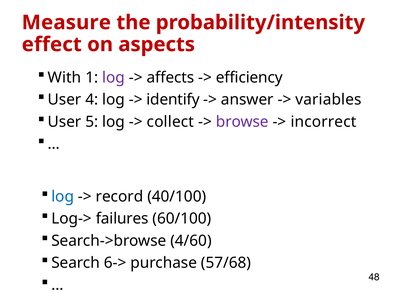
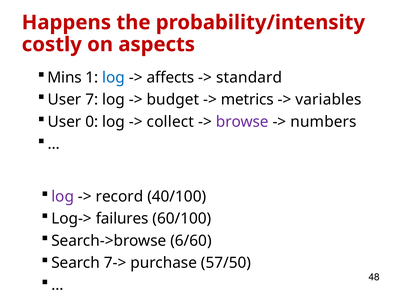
Measure: Measure -> Happens
effect: effect -> costly
With: With -> Mins
log at (114, 77) colour: purple -> blue
efficiency: efficiency -> standard
4: 4 -> 7
identify: identify -> budget
answer: answer -> metrics
5: 5 -> 0
incorrect: incorrect -> numbers
log at (63, 196) colour: blue -> purple
4/60: 4/60 -> 6/60
6->: 6-> -> 7->
57/68: 57/68 -> 57/50
